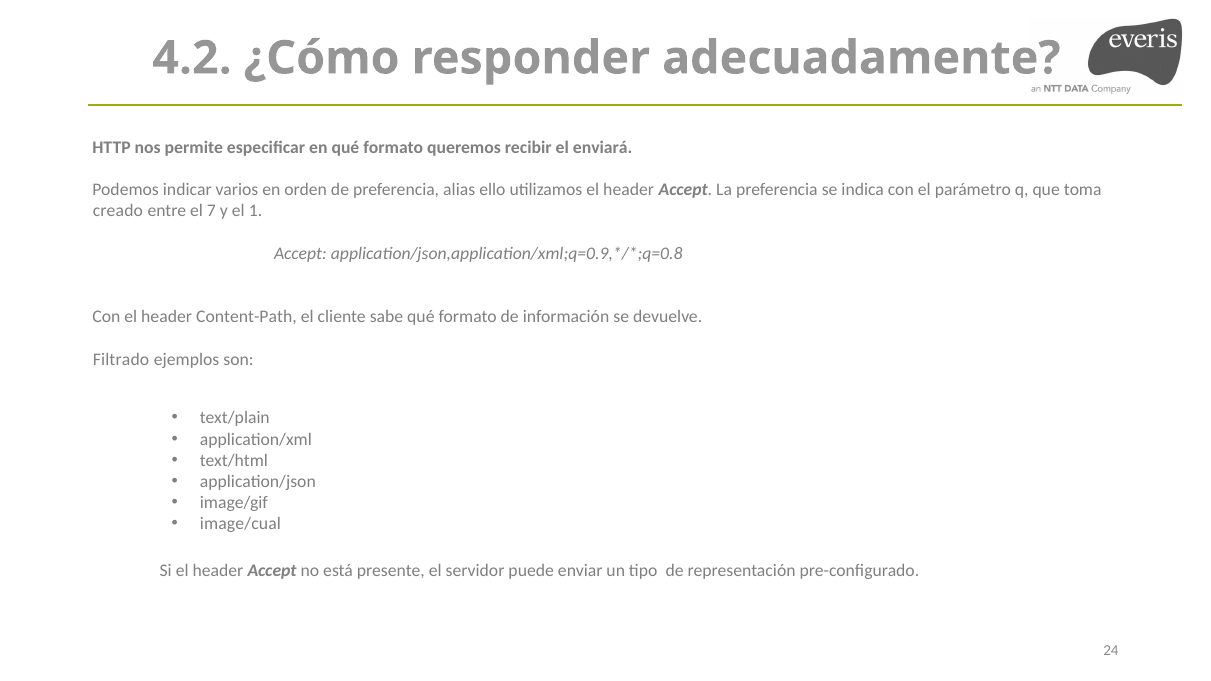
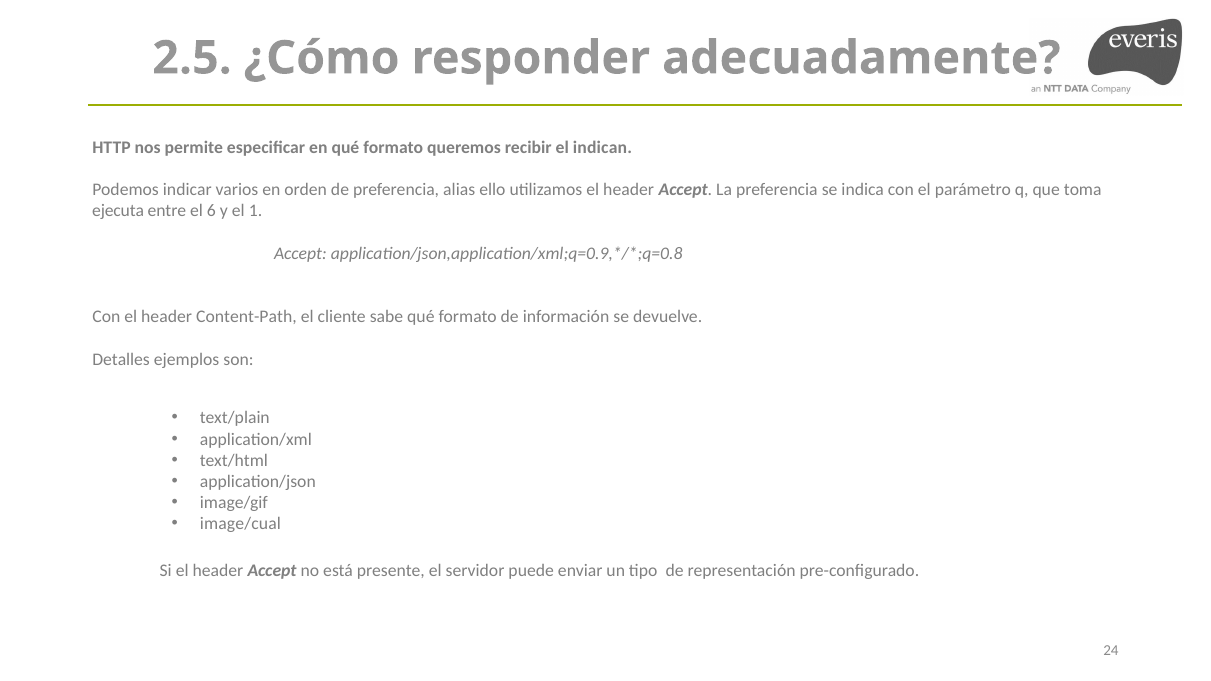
4.2: 4.2 -> 2.5
enviará: enviará -> indican
creado: creado -> ejecuta
7: 7 -> 6
Filtrado: Filtrado -> Detalles
